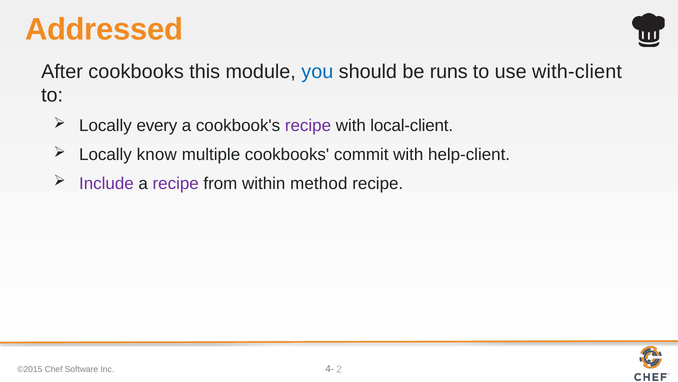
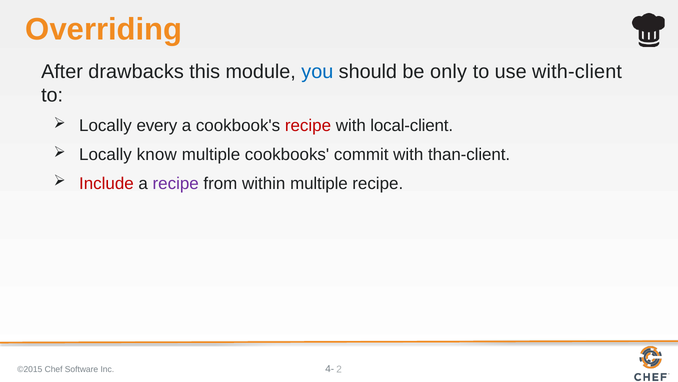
Addressed: Addressed -> Overriding
After cookbooks: cookbooks -> drawbacks
runs: runs -> only
recipe at (308, 126) colour: purple -> red
help-client: help-client -> than-client
Include colour: purple -> red
within method: method -> multiple
